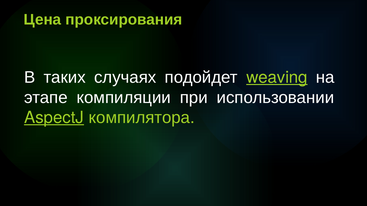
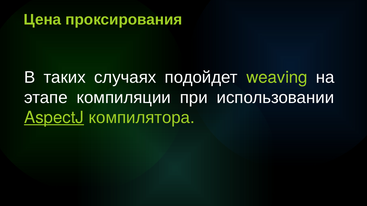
weaving underline: present -> none
